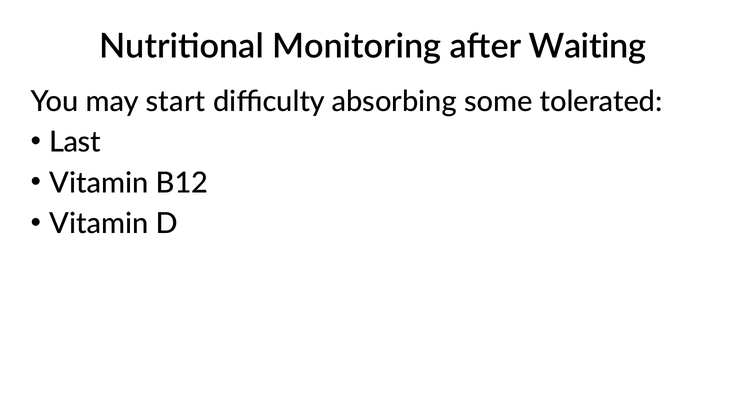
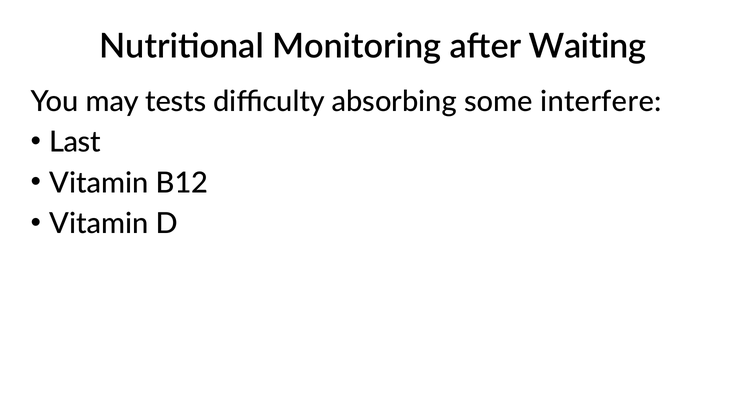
start: start -> tests
tolerated: tolerated -> interfere
